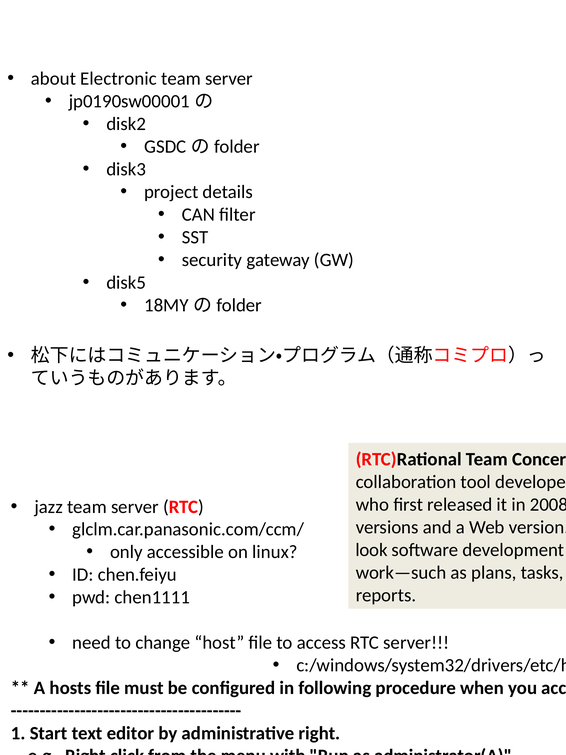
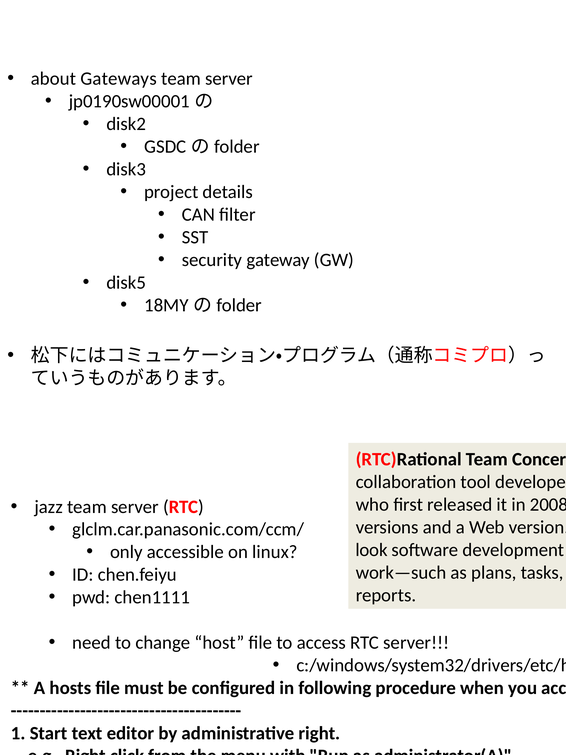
Electronic: Electronic -> Gateways
